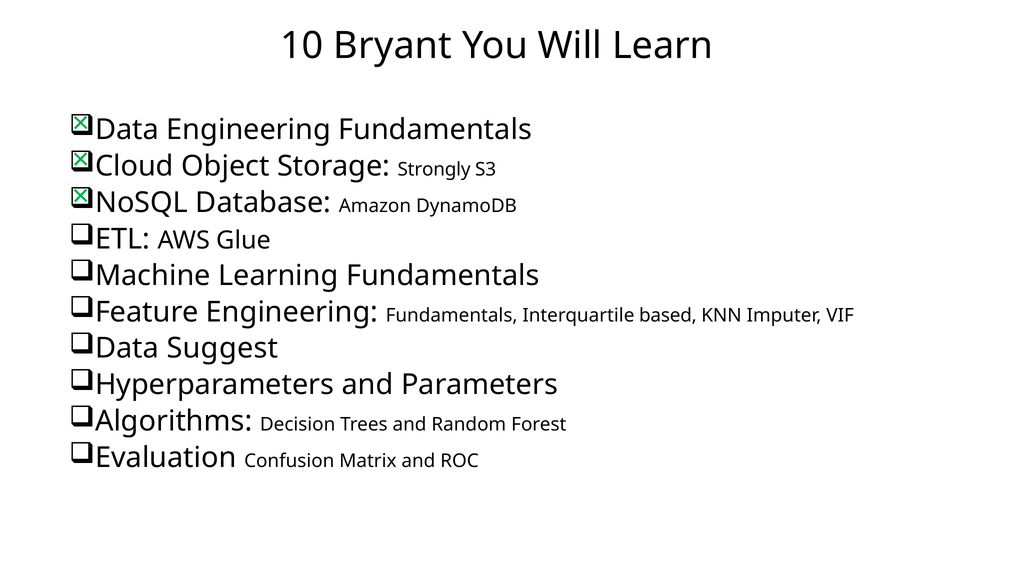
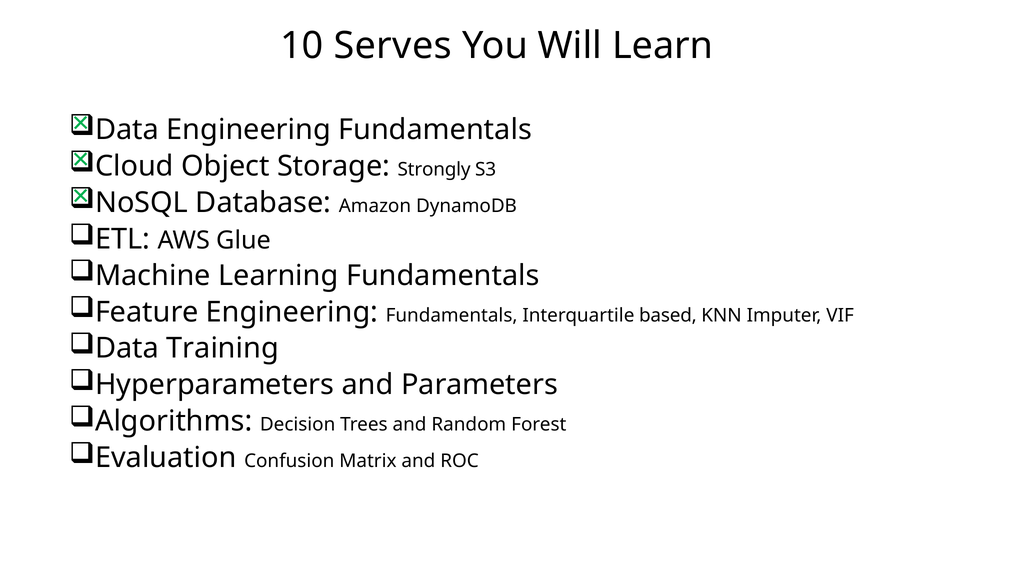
Bryant: Bryant -> Serves
Suggest: Suggest -> Training
